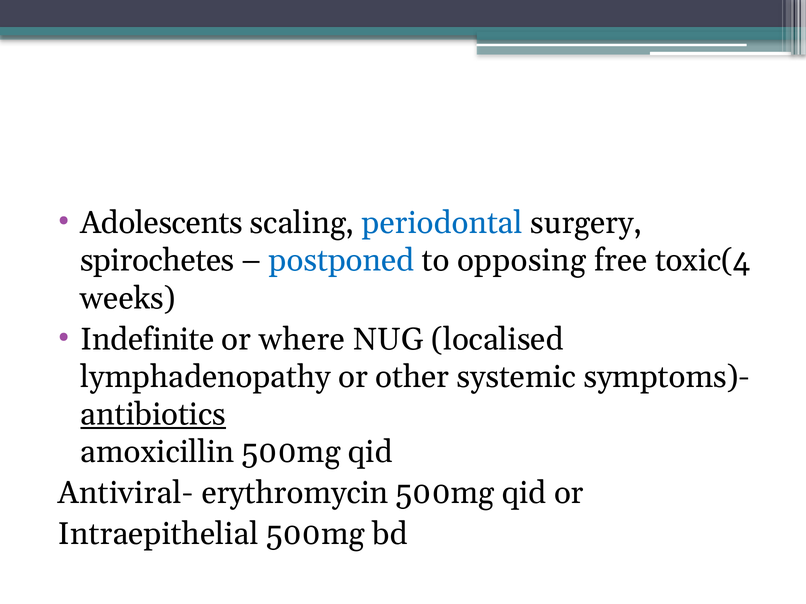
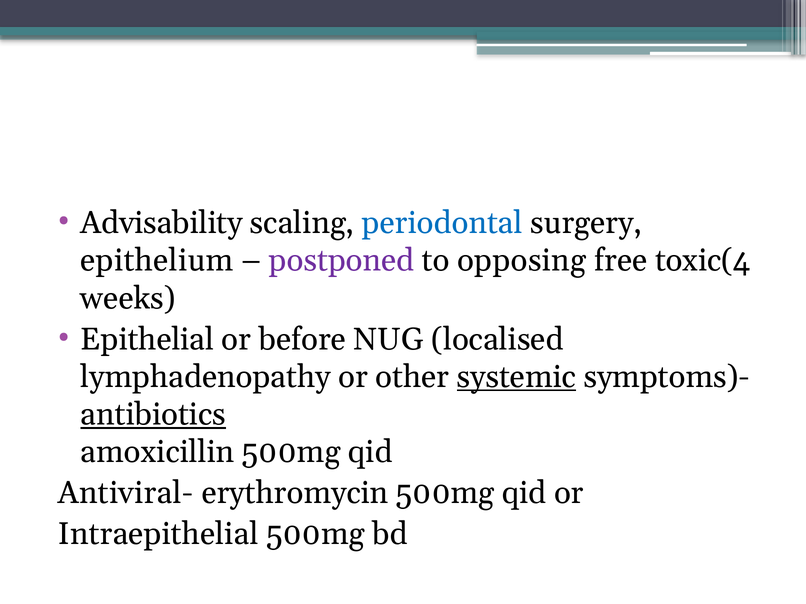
Adolescents: Adolescents -> Advisability
spirochetes: spirochetes -> epithelium
postponed colour: blue -> purple
Indefinite: Indefinite -> Epithelial
where: where -> before
systemic underline: none -> present
